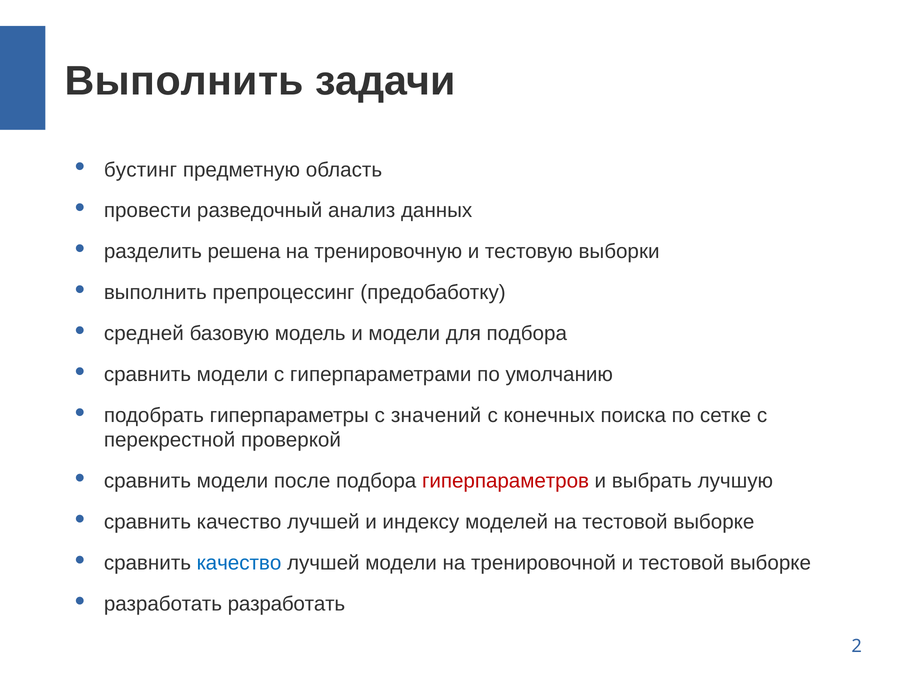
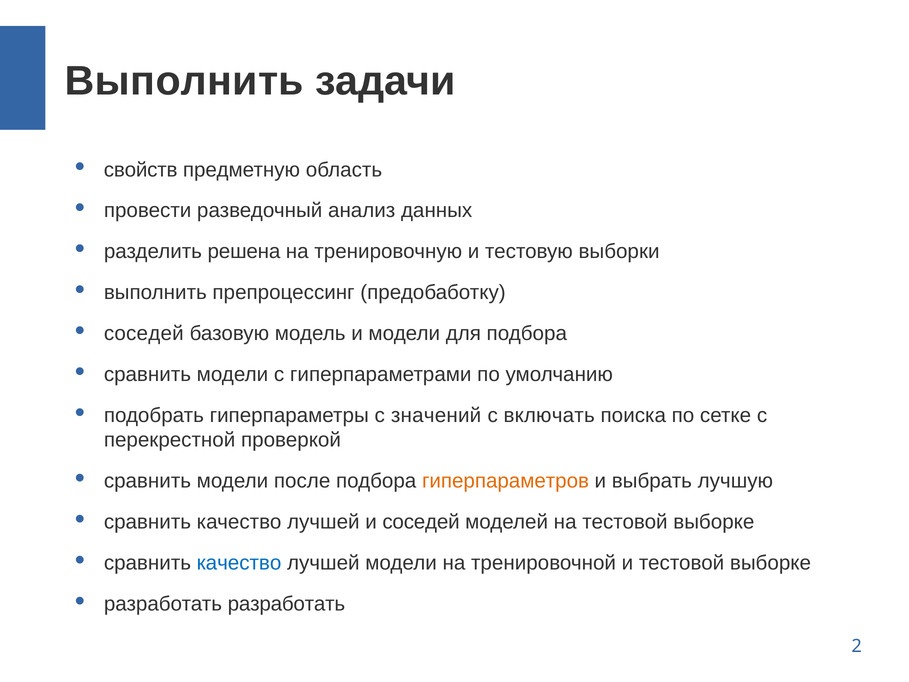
бустинг: бустинг -> свойств
средней at (144, 333): средней -> соседей
конечных: конечных -> включать
гиперпараметров colour: red -> orange
и индексу: индексу -> соседей
